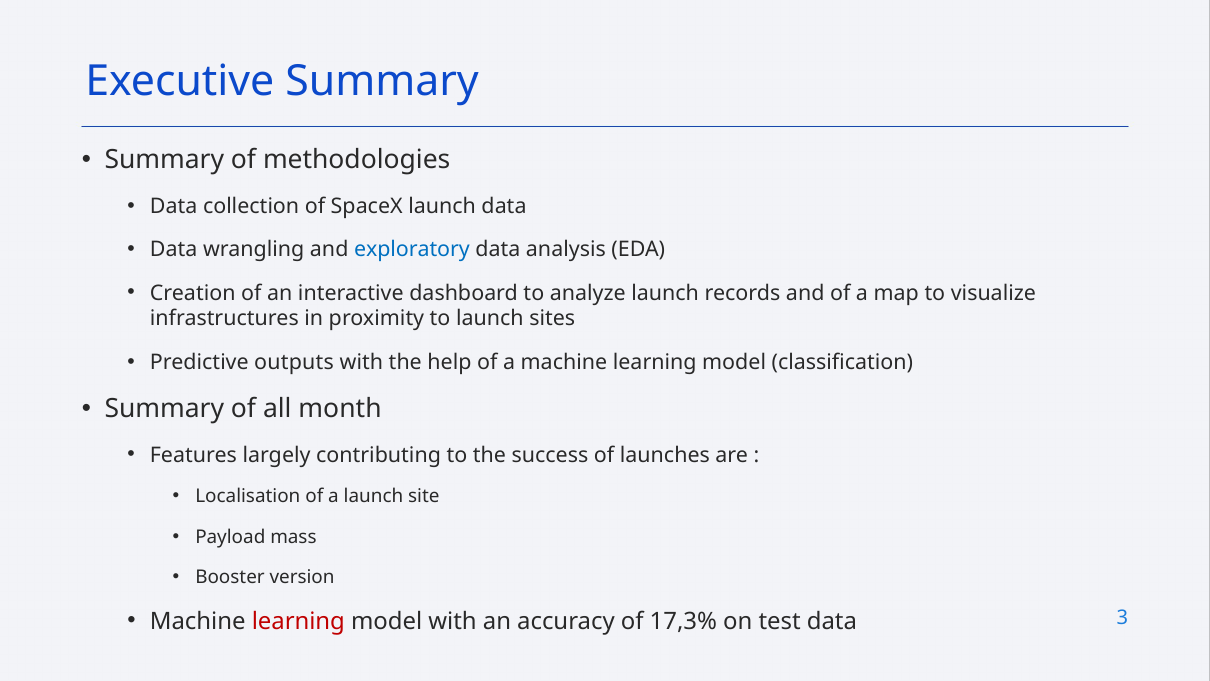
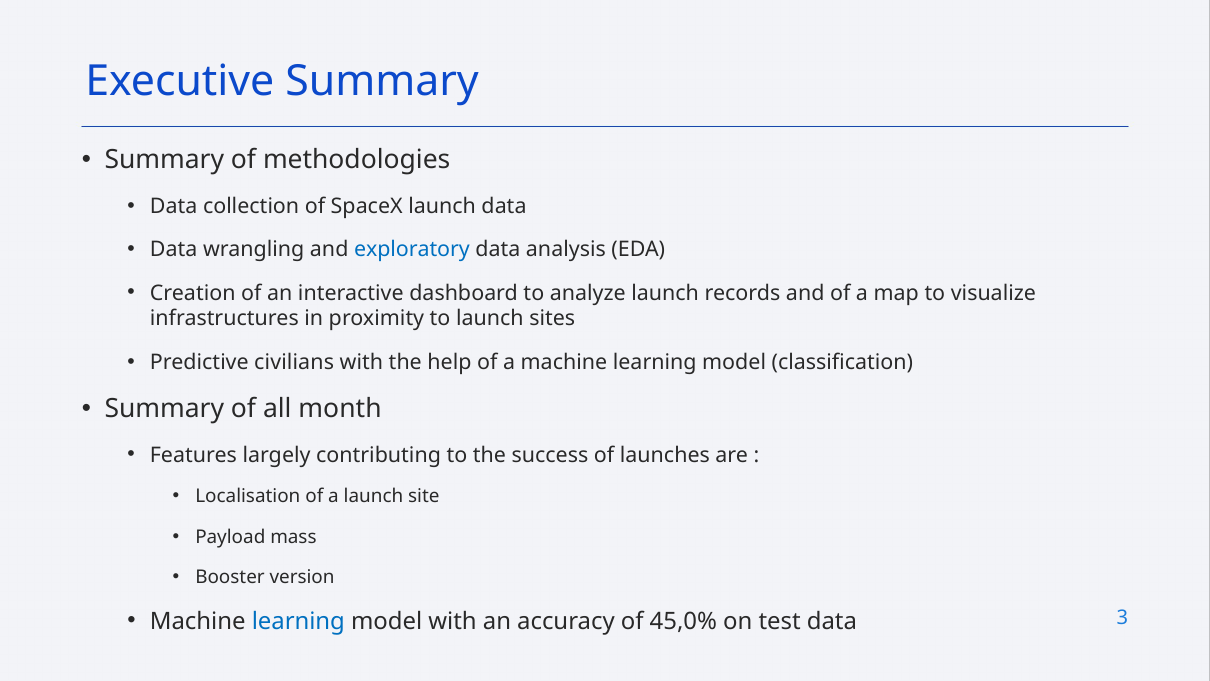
outputs: outputs -> civilians
learning at (298, 621) colour: red -> blue
17,3%: 17,3% -> 45,0%
